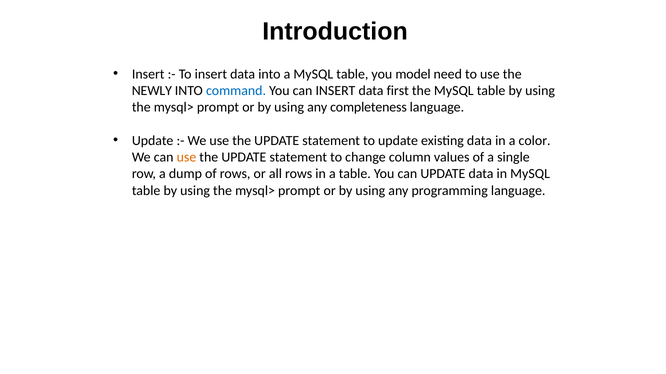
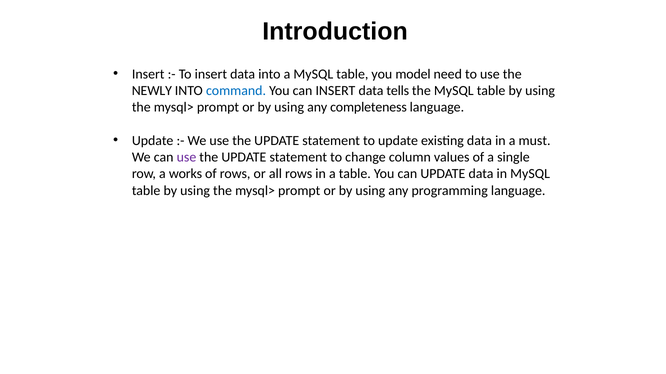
first: first -> tells
color: color -> must
use at (186, 157) colour: orange -> purple
dump: dump -> works
